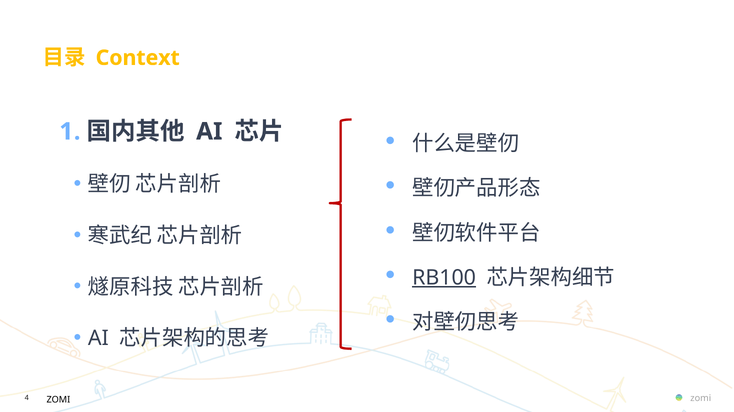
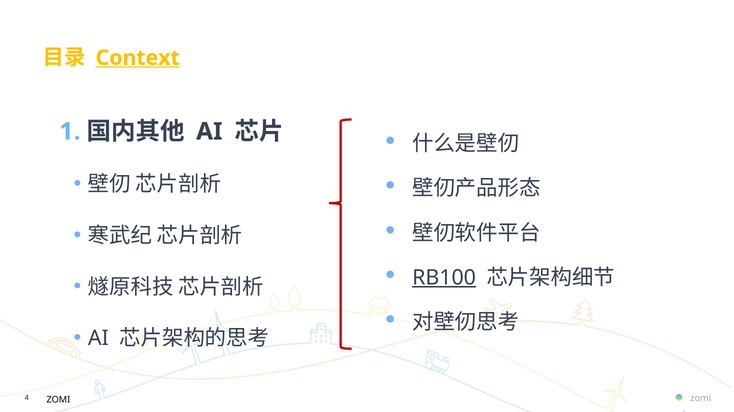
Context underline: none -> present
